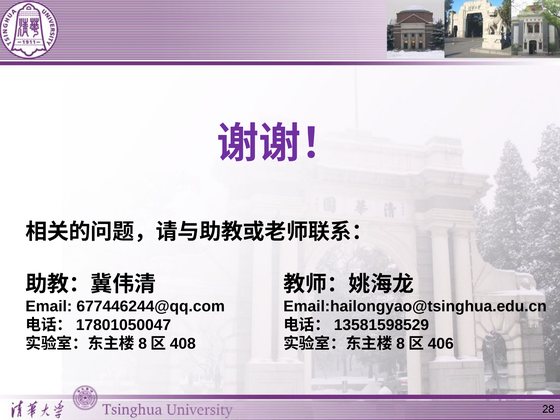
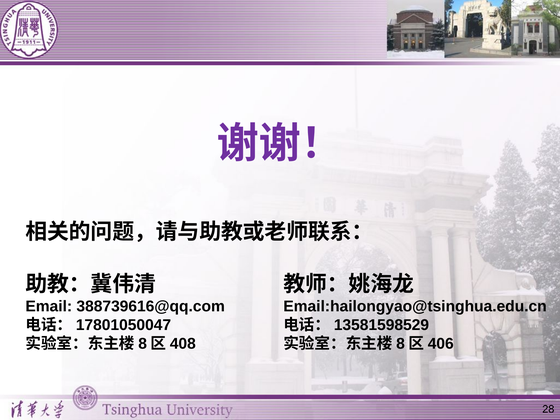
677446244@qq.com: 677446244@qq.com -> 388739616@qq.com
